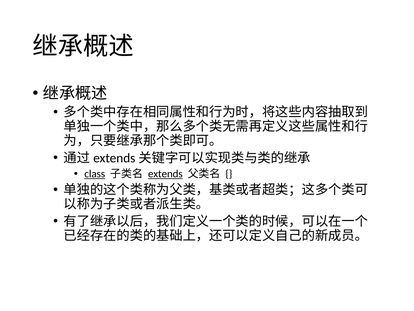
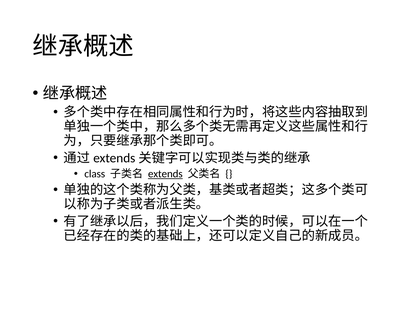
class underline: present -> none
